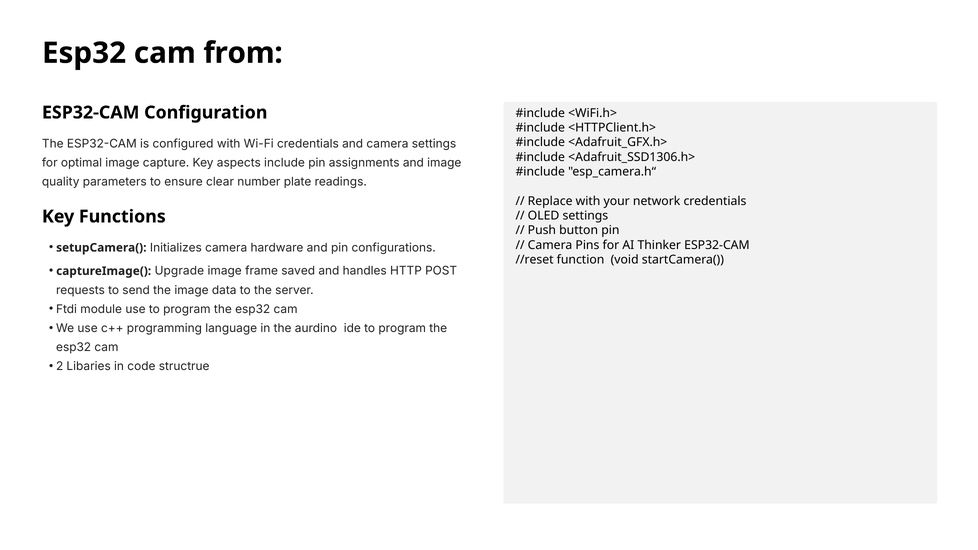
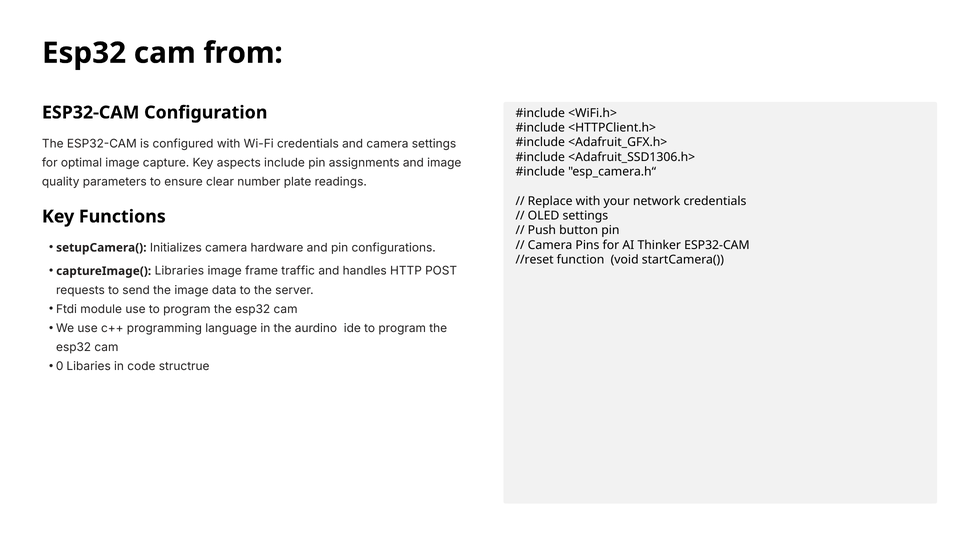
Upgrade: Upgrade -> Libraries
saved: saved -> traffic
2: 2 -> 0
